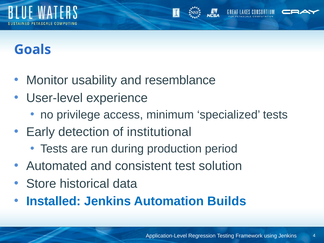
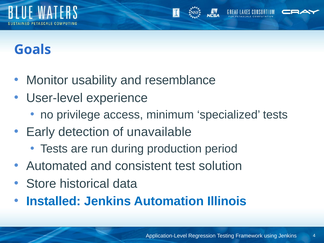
institutional: institutional -> unavailable
Builds: Builds -> Illinois
